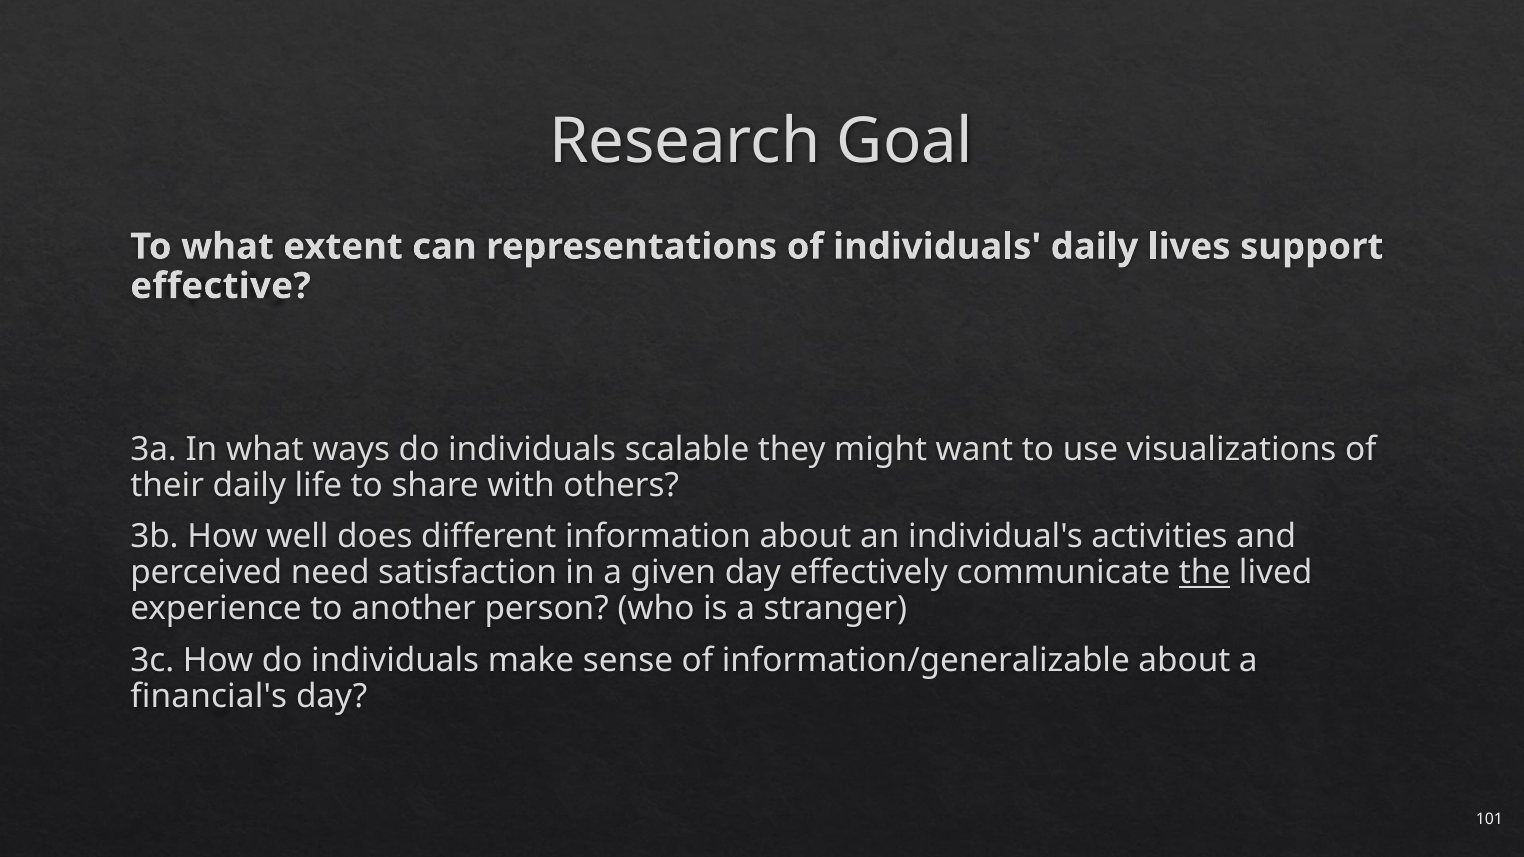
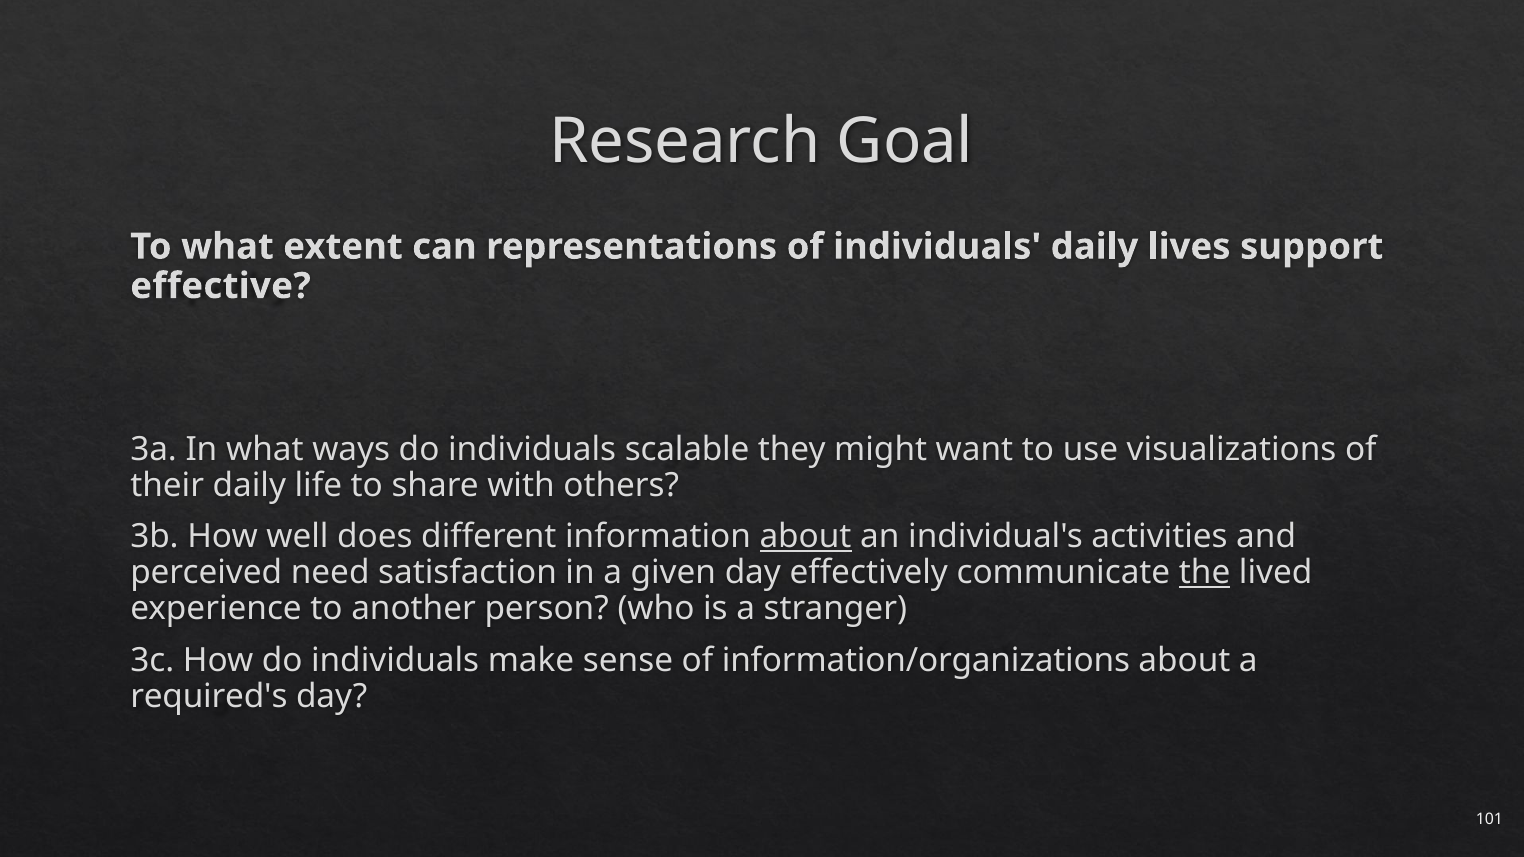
about at (806, 537) underline: none -> present
information/generalizable: information/generalizable -> information/organizations
financial's: financial's -> required's
